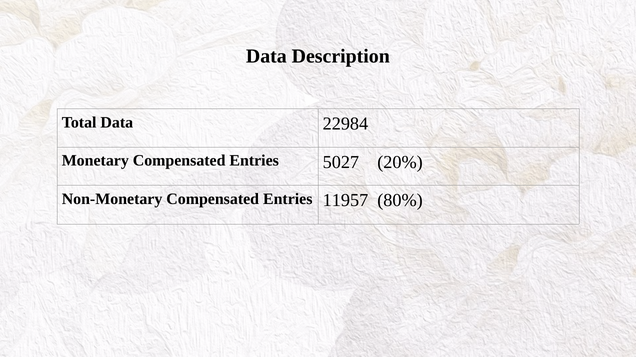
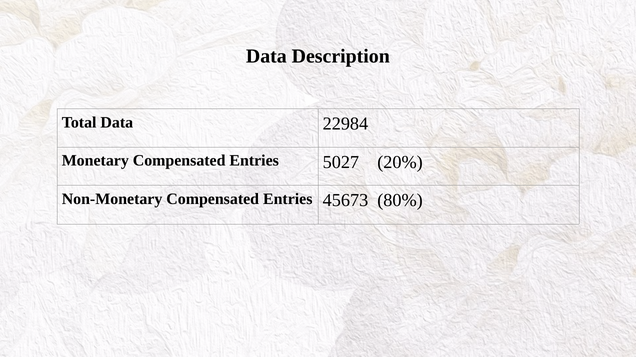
11957: 11957 -> 45673
